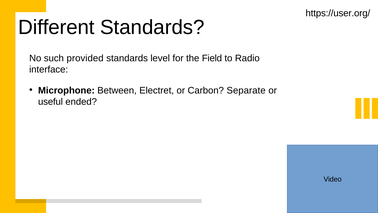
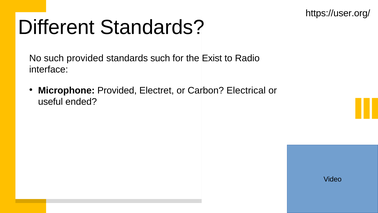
standards level: level -> such
Field: Field -> Exist
Microphone Between: Between -> Provided
Separate: Separate -> Electrical
